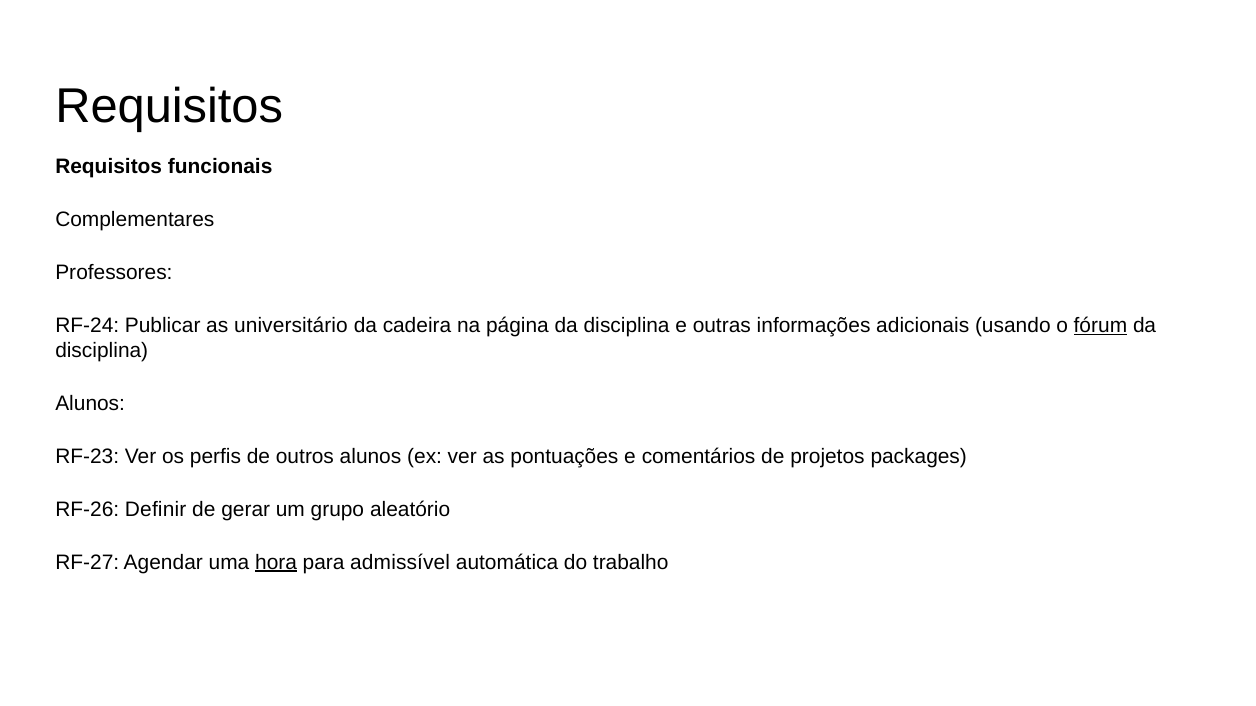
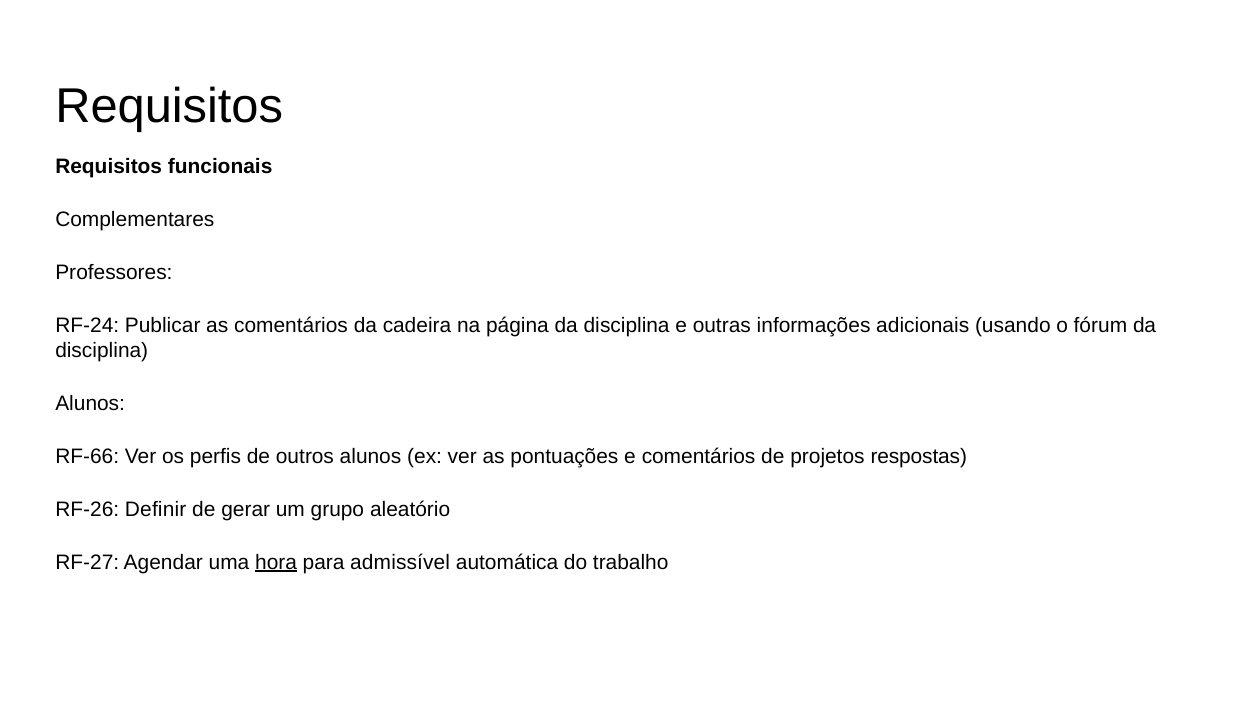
as universitário: universitário -> comentários
fórum underline: present -> none
RF-23: RF-23 -> RF-66
packages: packages -> respostas
